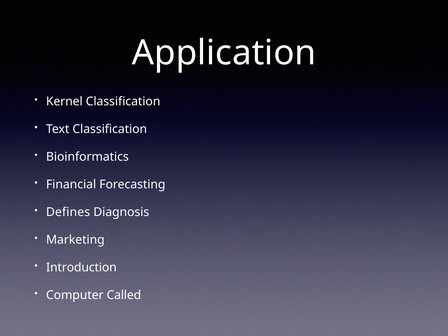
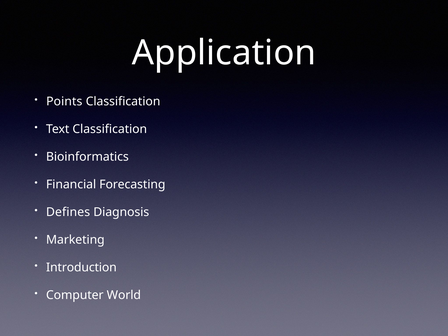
Kernel: Kernel -> Points
Called: Called -> World
